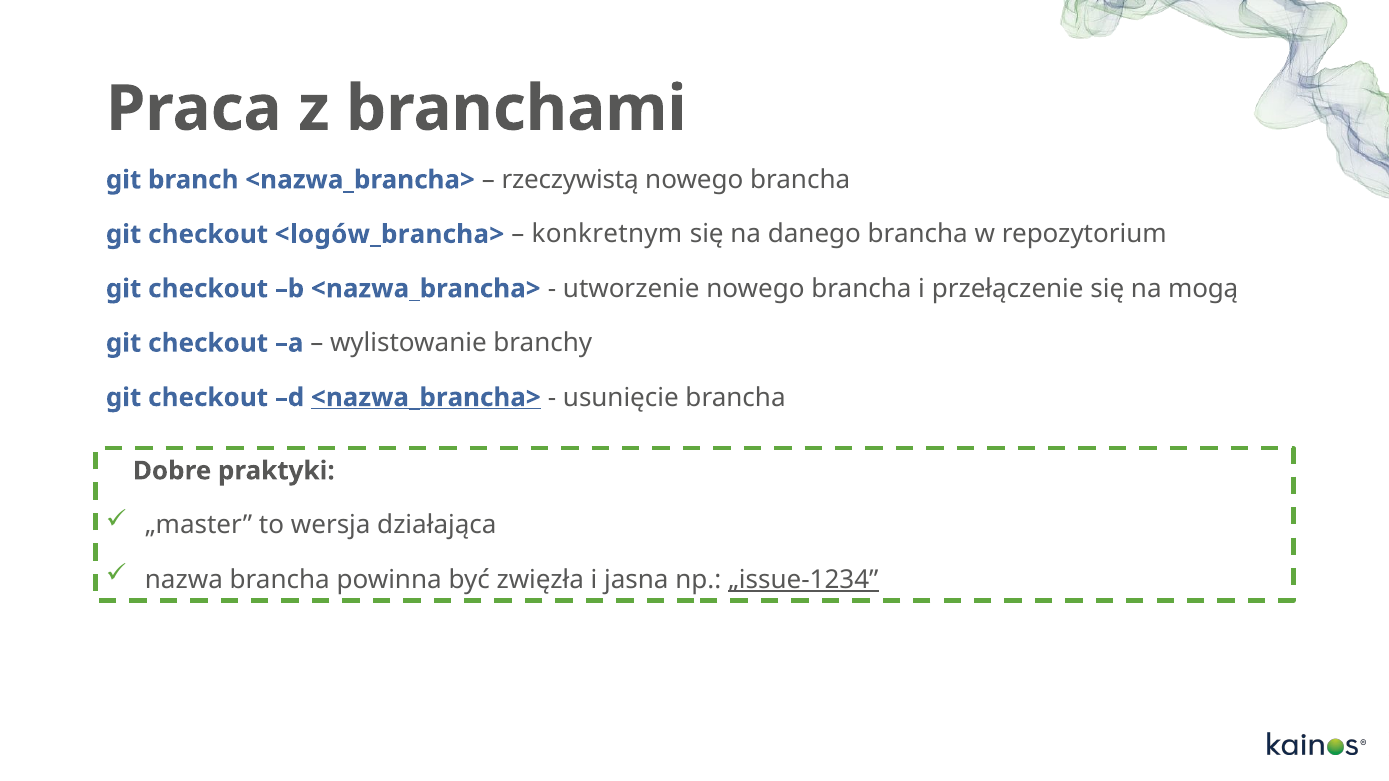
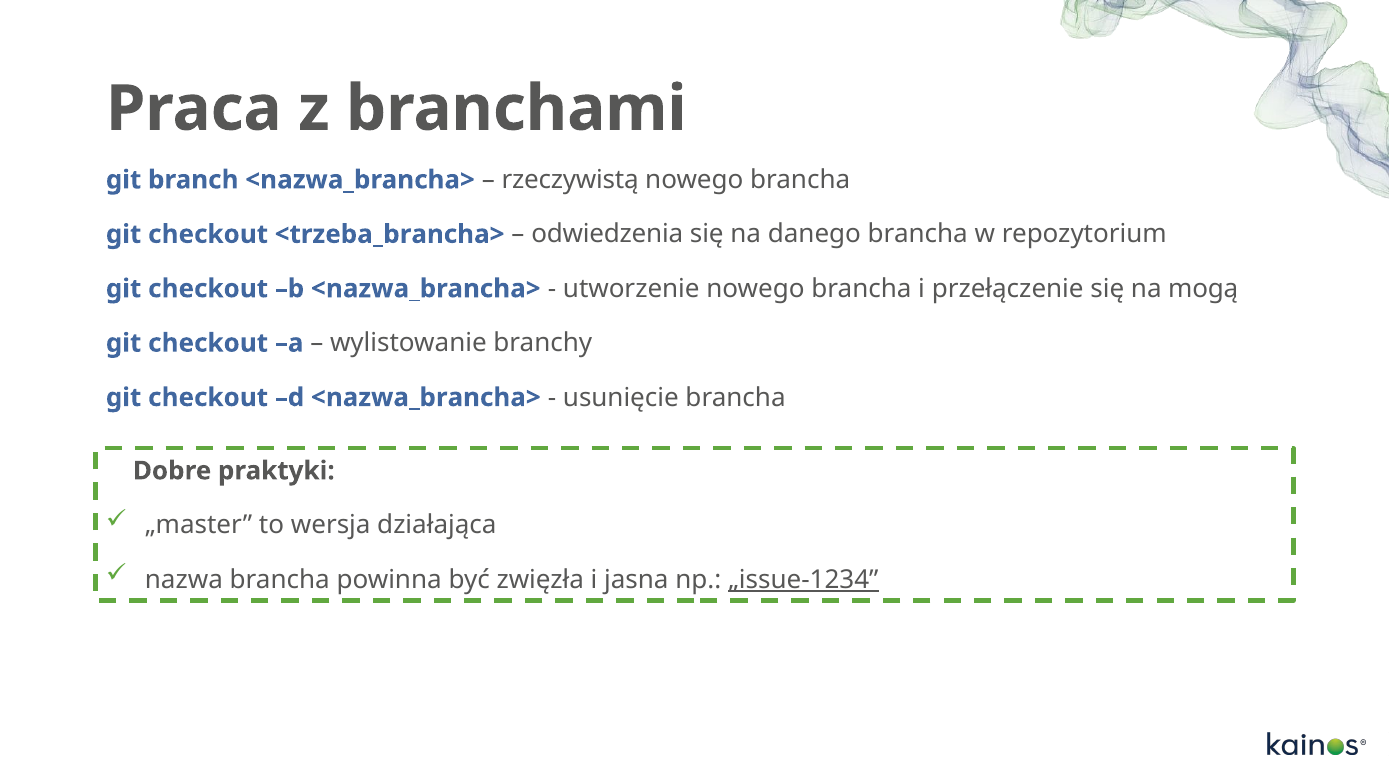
<logów_brancha>: <logów_brancha> -> <trzeba_brancha>
konkretnym: konkretnym -> odwiedzenia
<nazwa_brancha> at (426, 398) underline: present -> none
